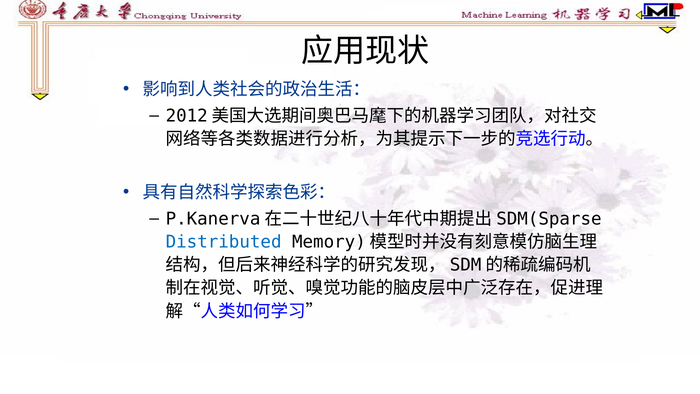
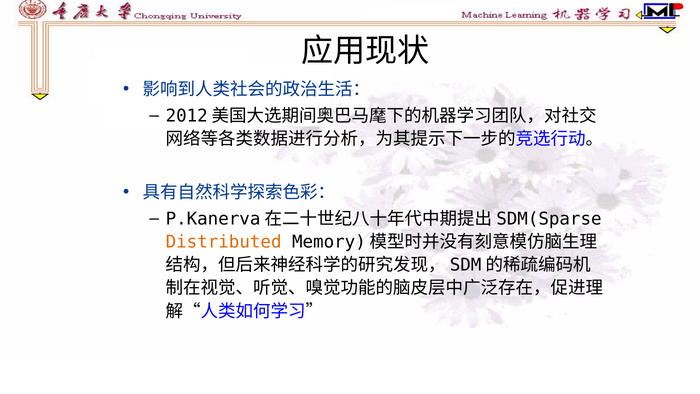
Distributed colour: blue -> orange
